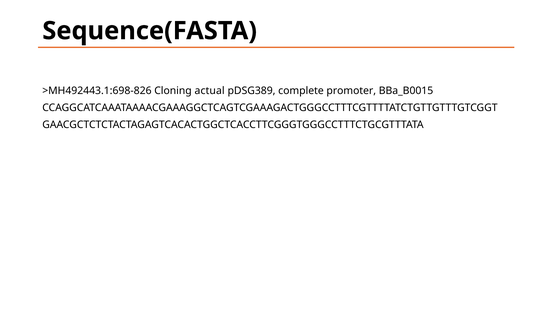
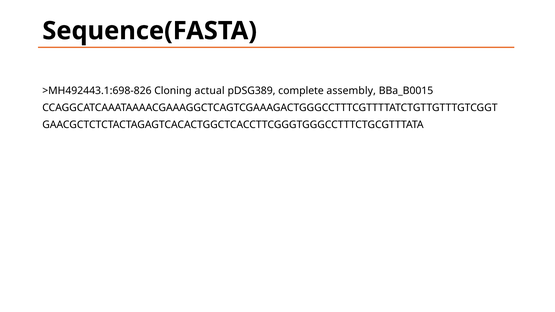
promoter: promoter -> assembly
